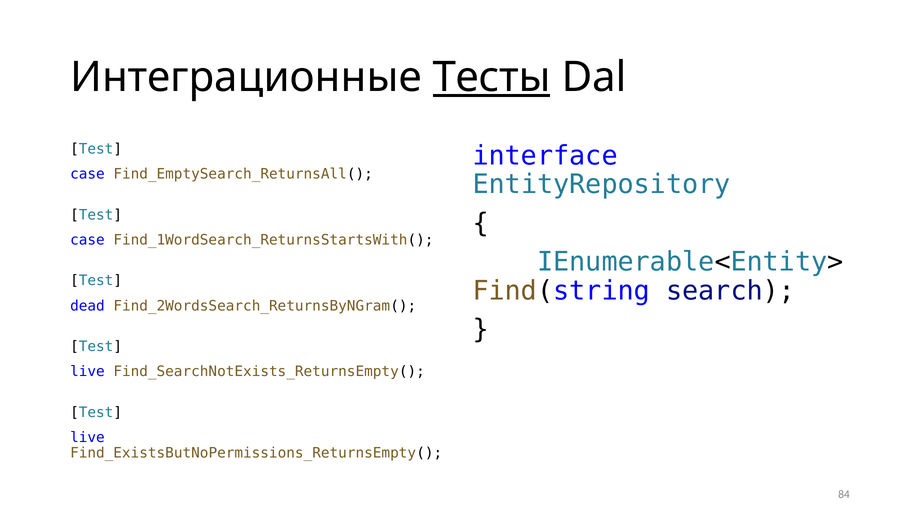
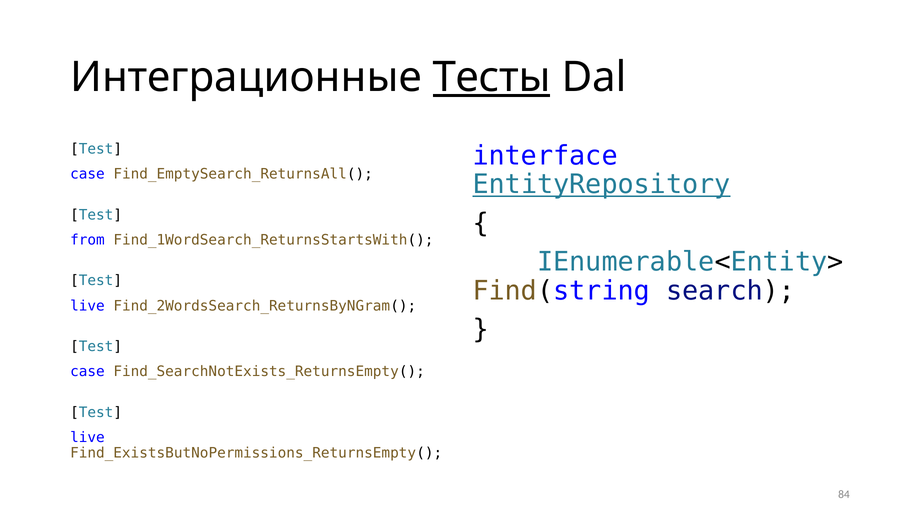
EntityRepository underline: none -> present
case at (87, 240): case -> from
dead at (87, 306): dead -> live
live at (87, 371): live -> case
